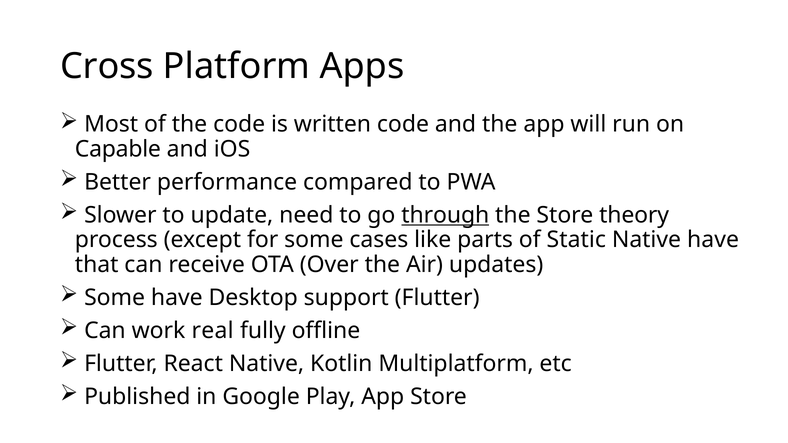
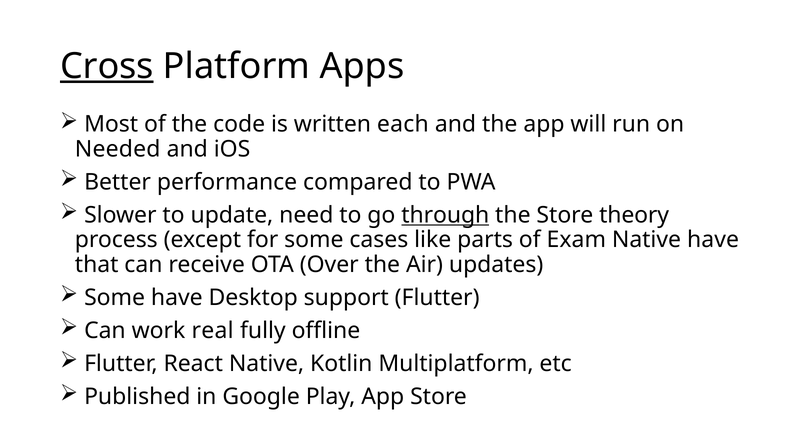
Cross underline: none -> present
written code: code -> each
Capable: Capable -> Needed
Static: Static -> Exam
